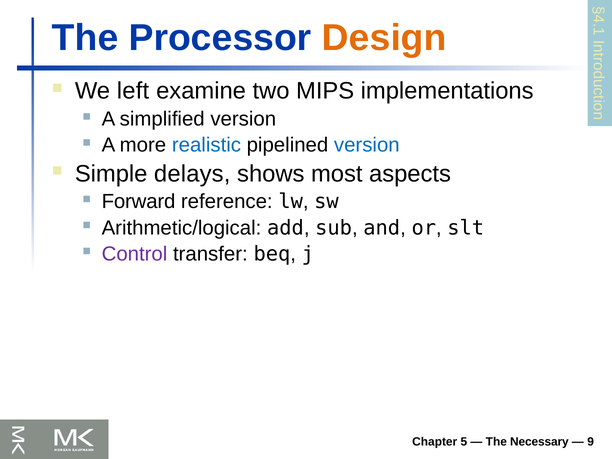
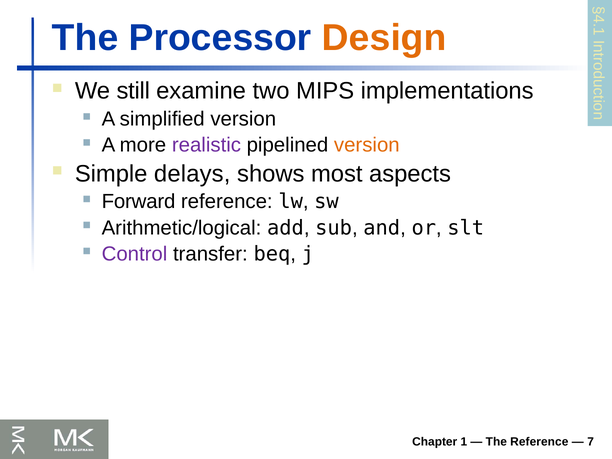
left: left -> still
realistic colour: blue -> purple
version at (367, 145) colour: blue -> orange
Chapter 5: 5 -> 1
The Necessary: Necessary -> Reference
9: 9 -> 7
